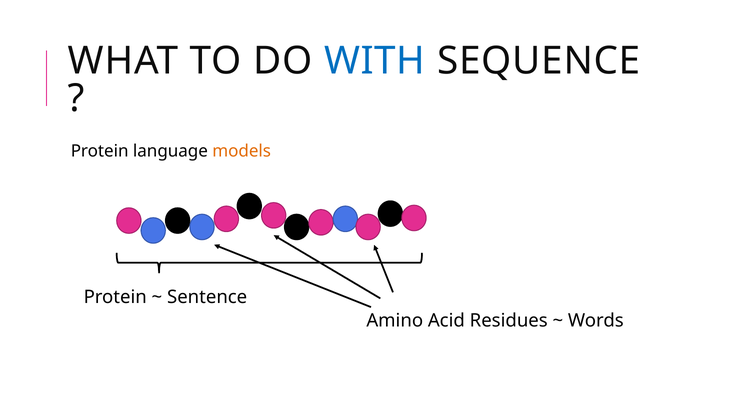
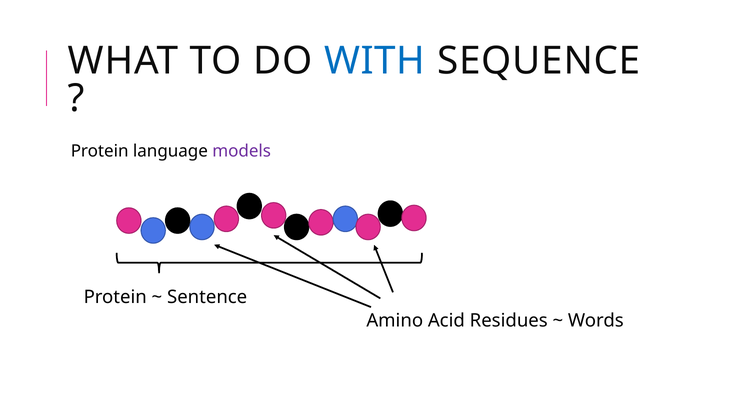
models colour: orange -> purple
